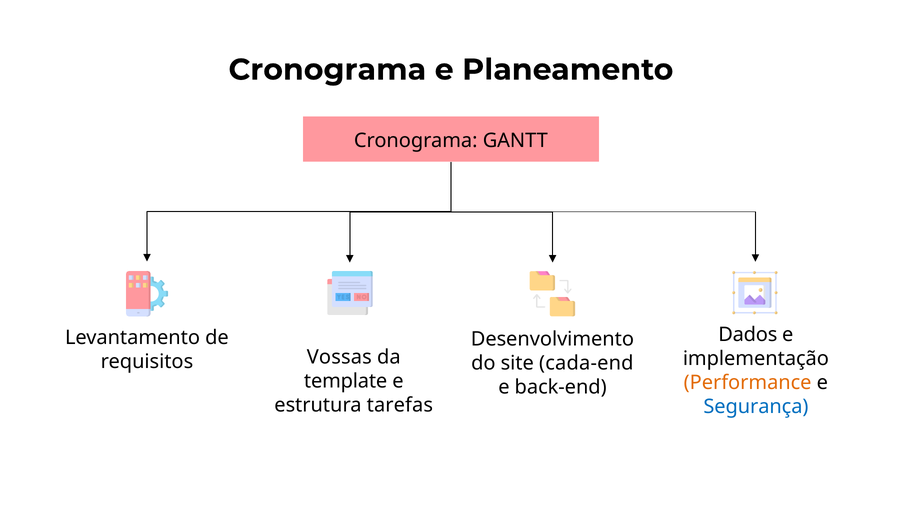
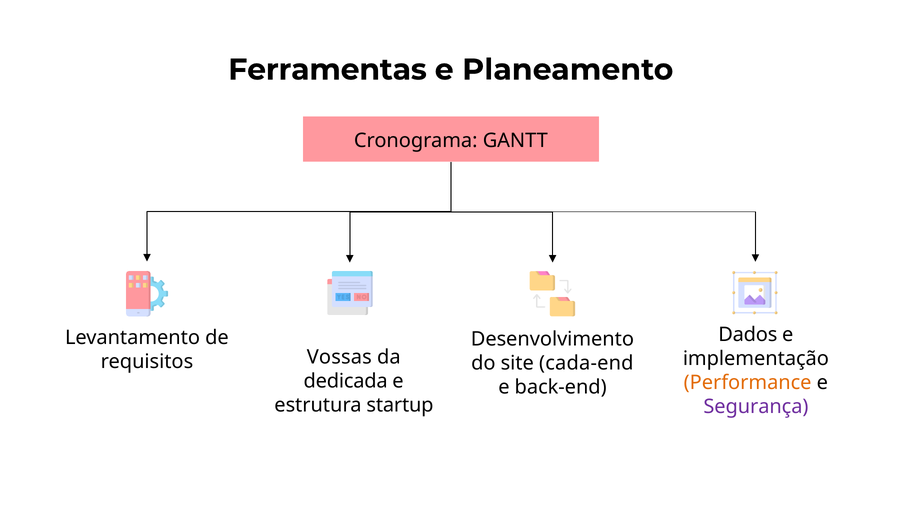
Cronograma at (327, 70): Cronograma -> Ferramentas
template: template -> dedicada
tarefas: tarefas -> startup
Segurança colour: blue -> purple
